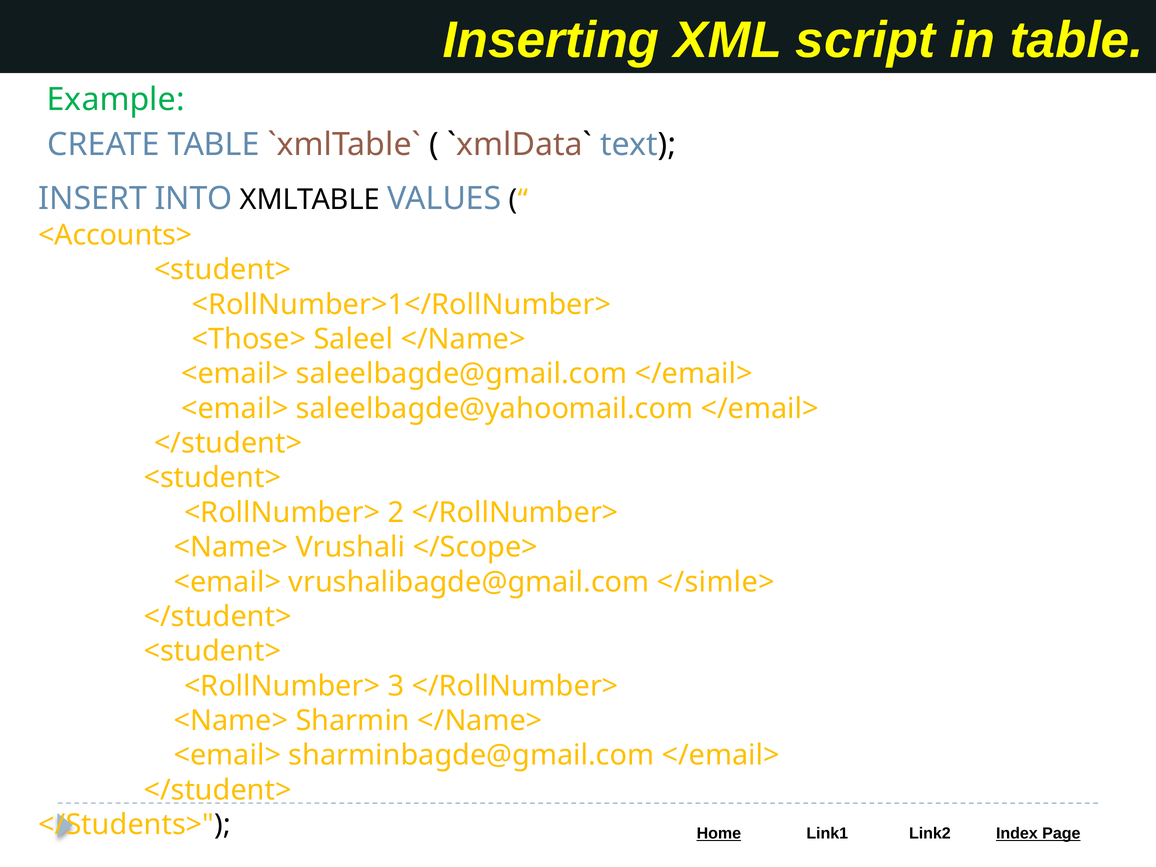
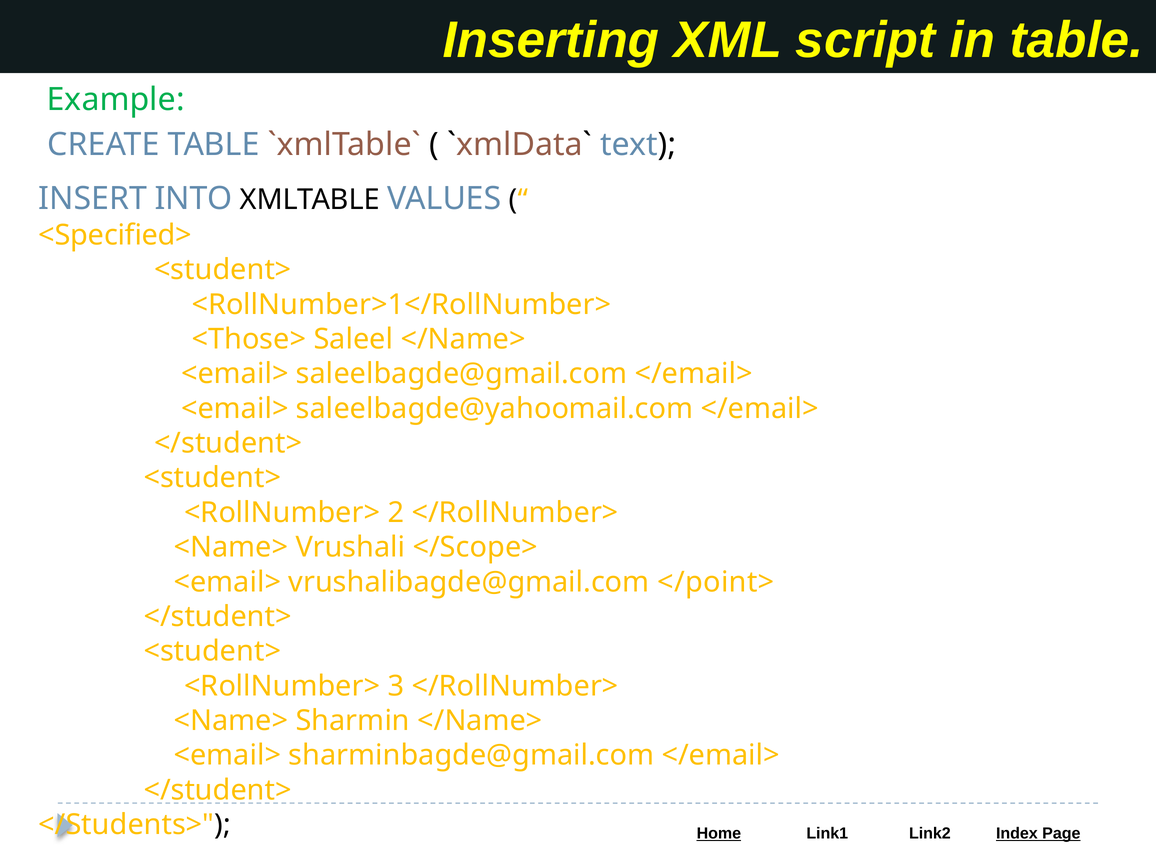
<Accounts>: <Accounts> -> <Specified>
</simle>: </simle> -> </point>
